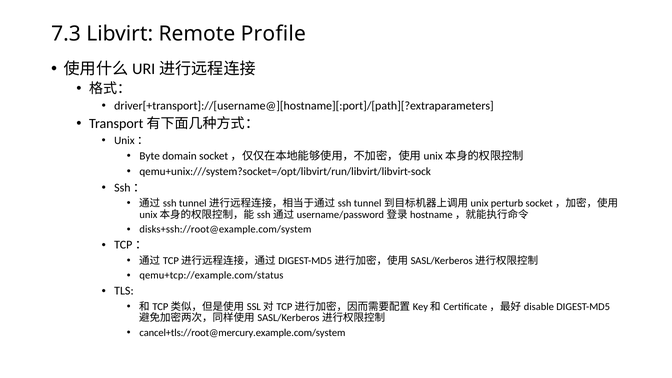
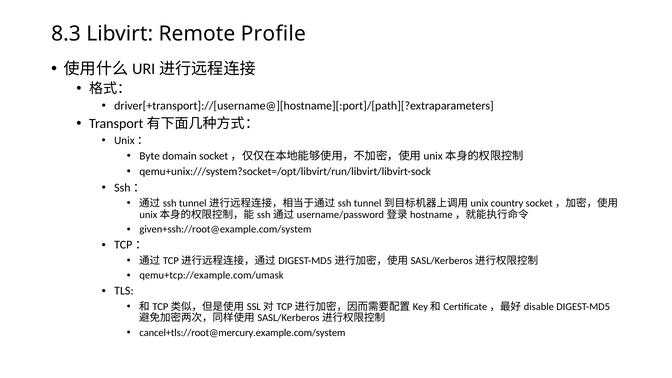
7.3: 7.3 -> 8.3
perturb: perturb -> country
disks+ssh://root@example.com/system: disks+ssh://root@example.com/system -> given+ssh://root@example.com/system
qemu+tcp://example.com/status: qemu+tcp://example.com/status -> qemu+tcp://example.com/umask
